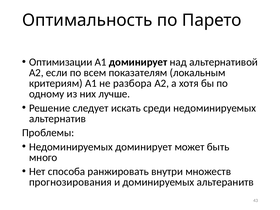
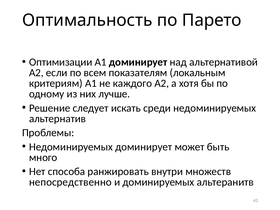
разбора: разбора -> каждого
прогнозирования: прогнозирования -> непосредственно
